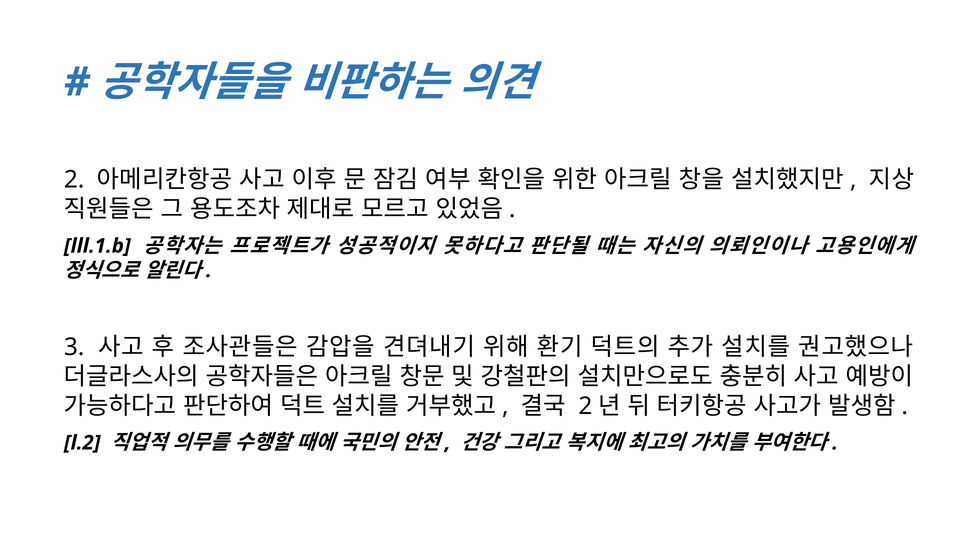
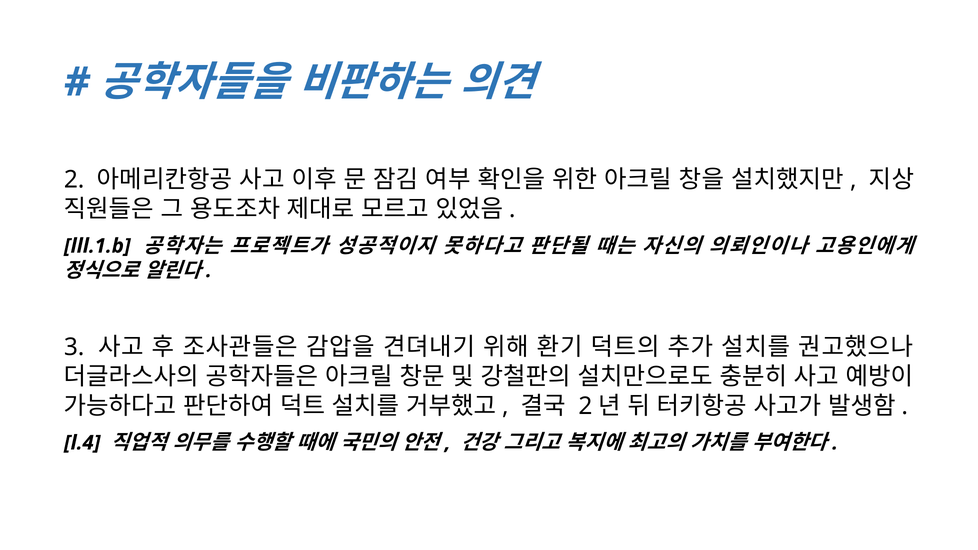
l.2: l.2 -> l.4
